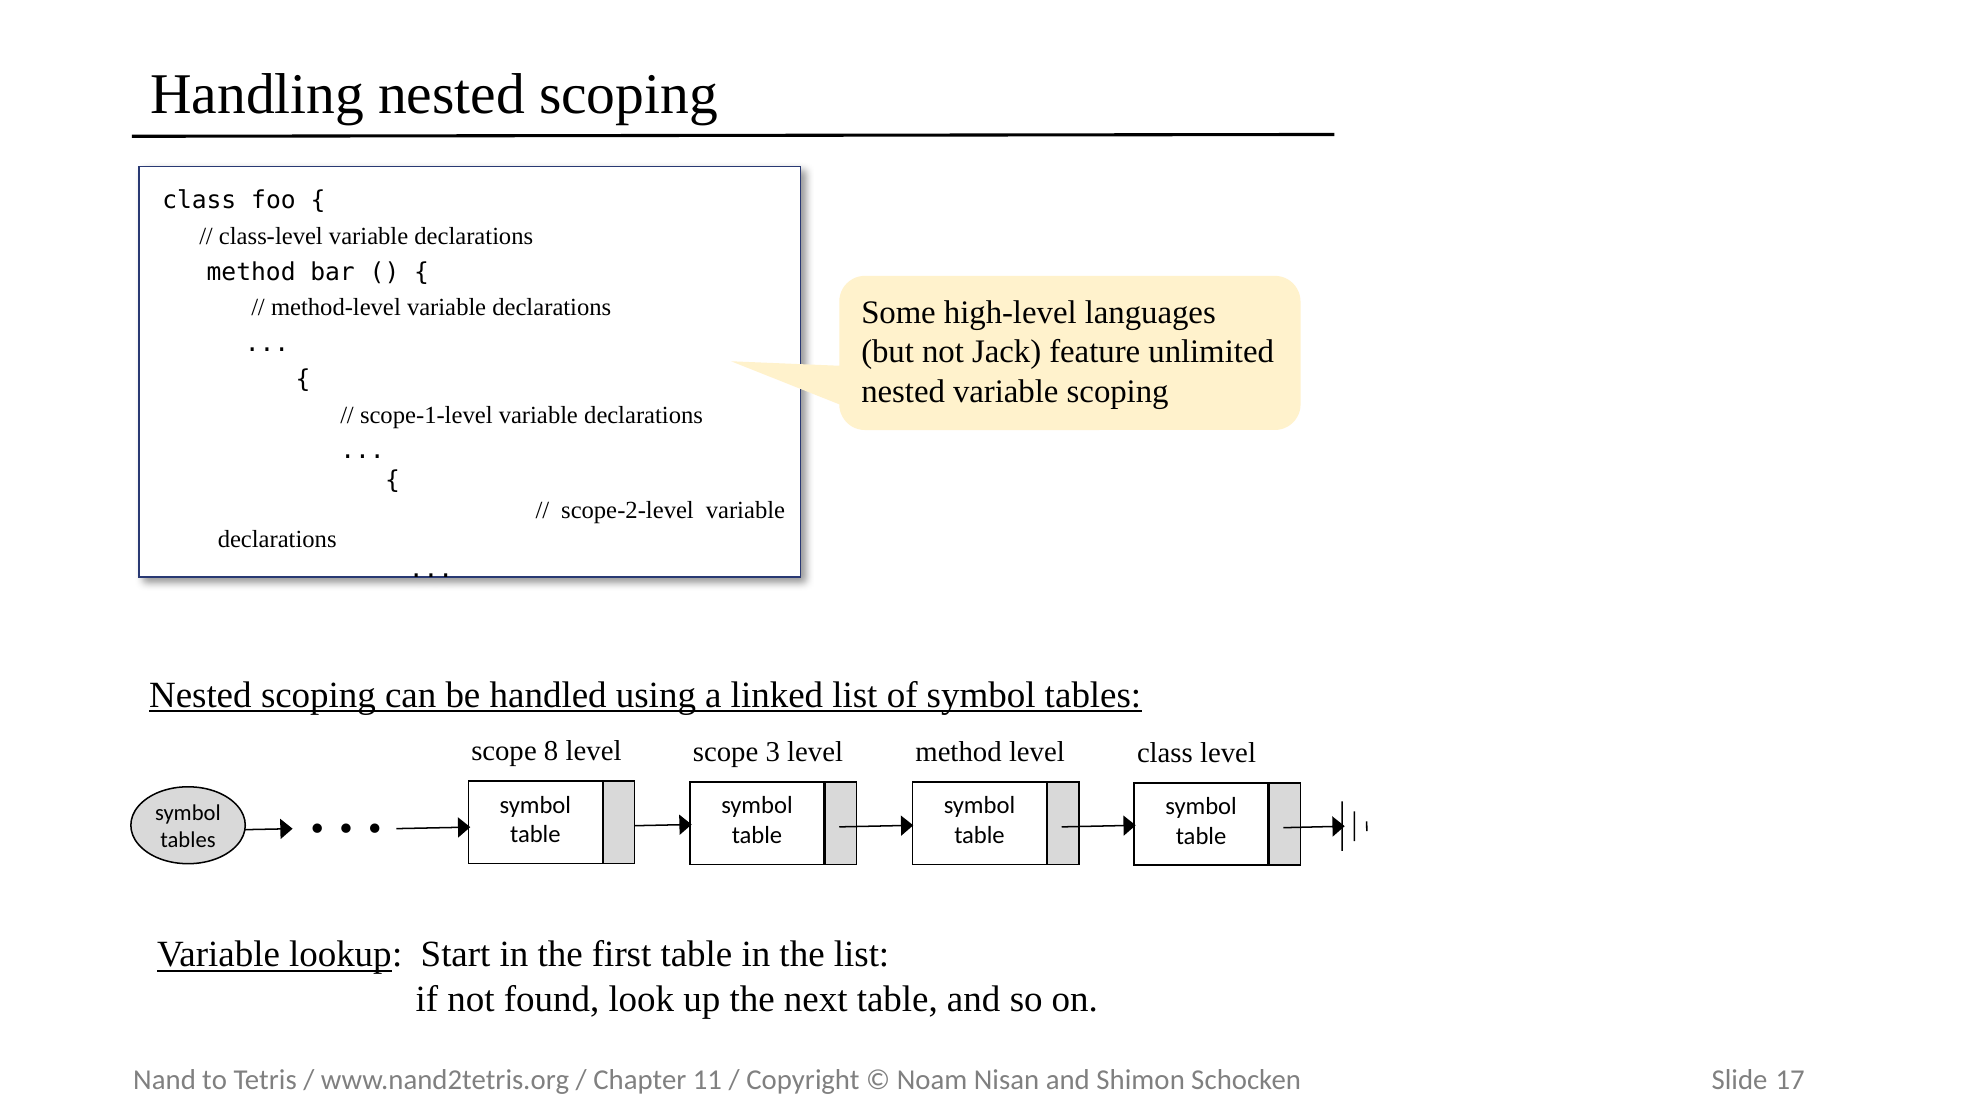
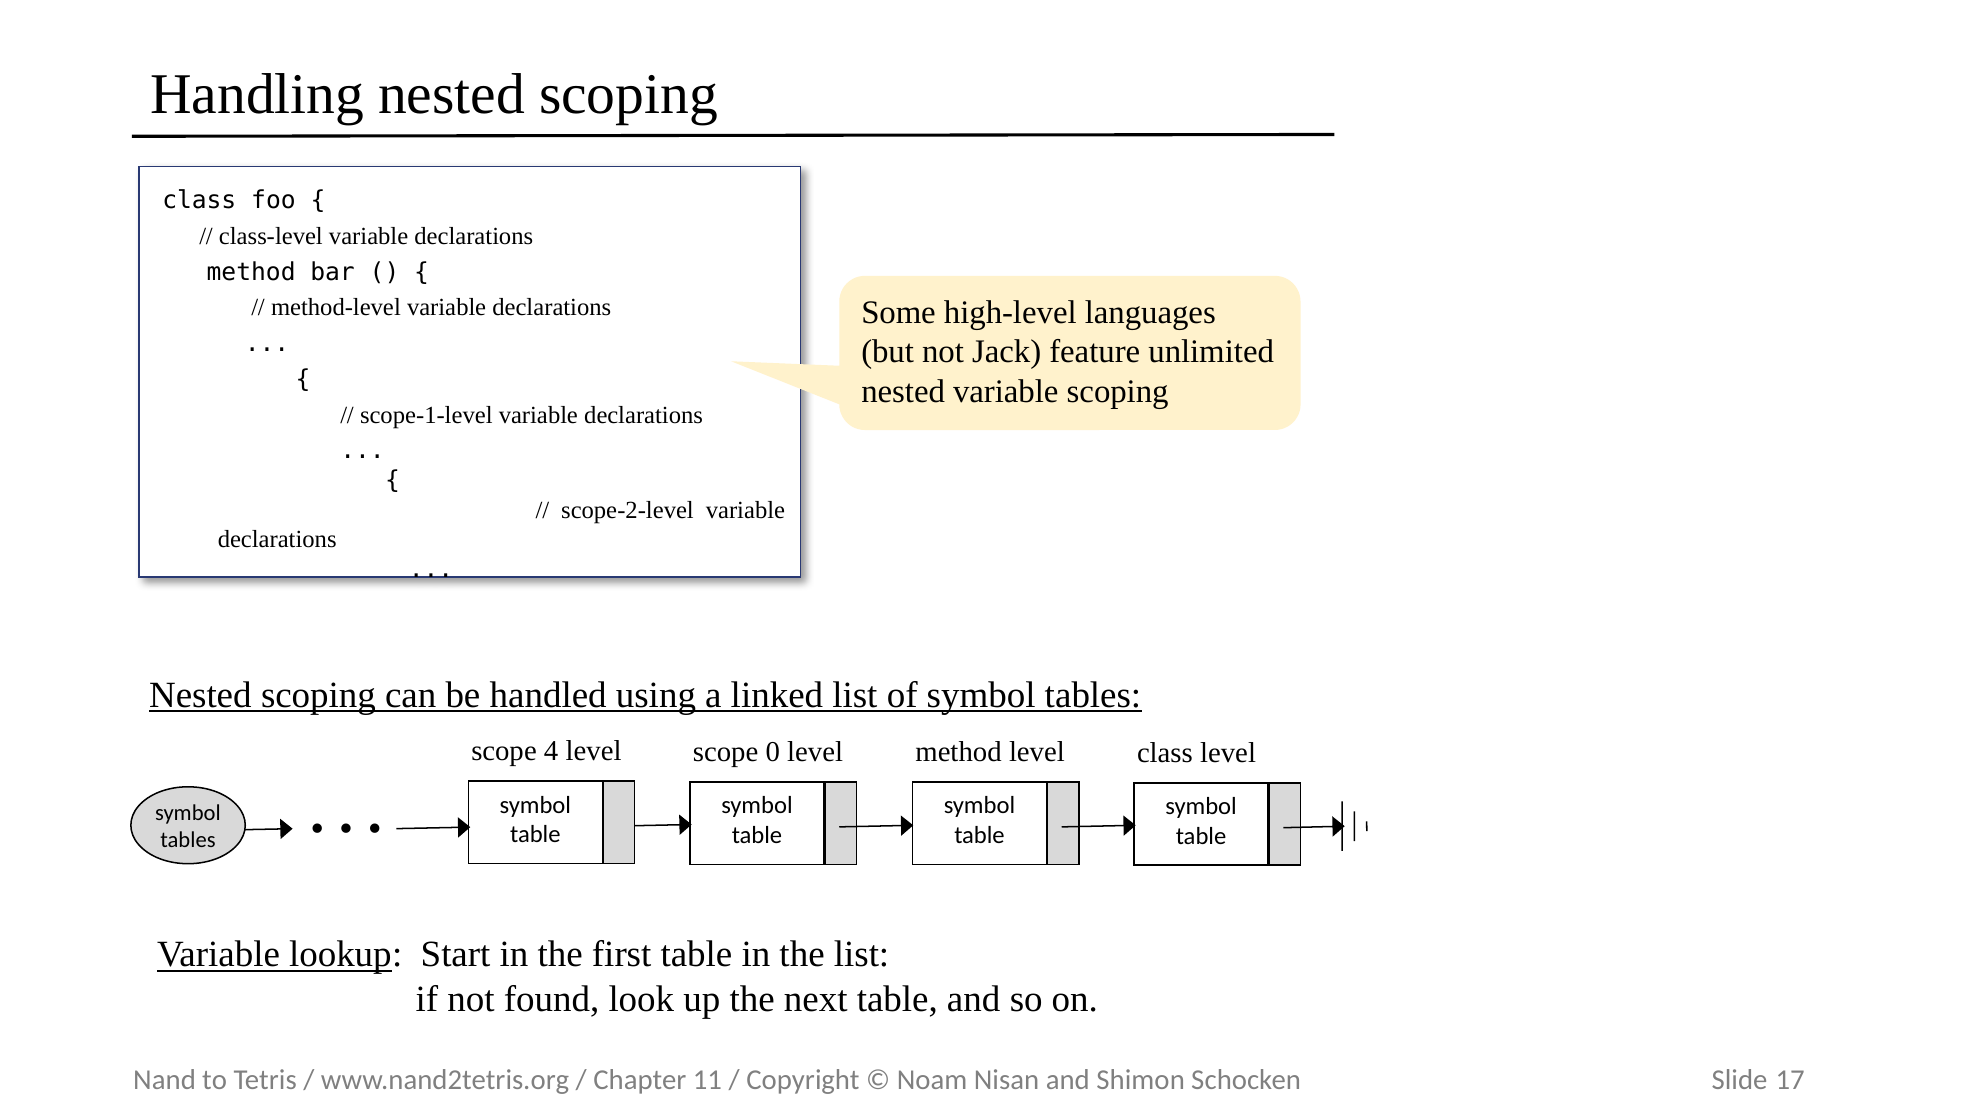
8: 8 -> 4
3: 3 -> 0
